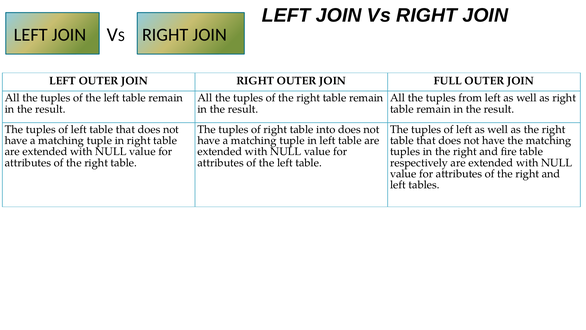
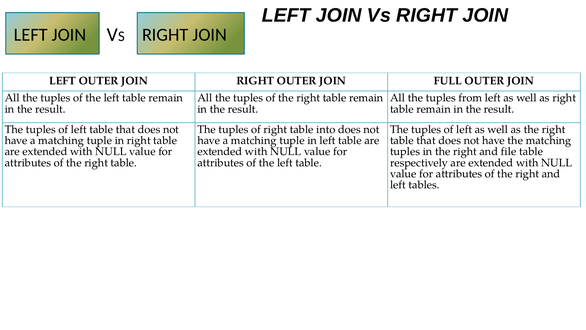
fire: fire -> file
